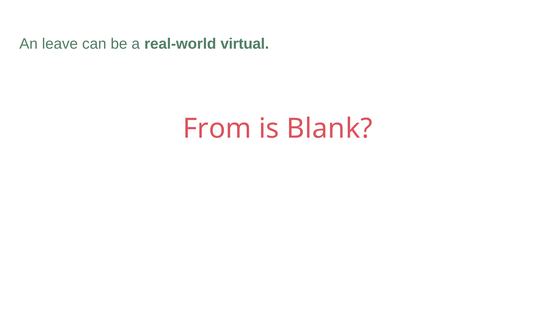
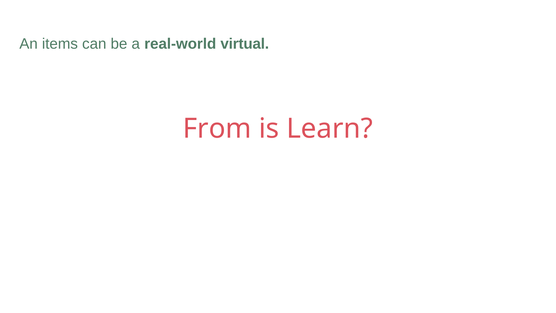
leave: leave -> items
Blank: Blank -> Learn
